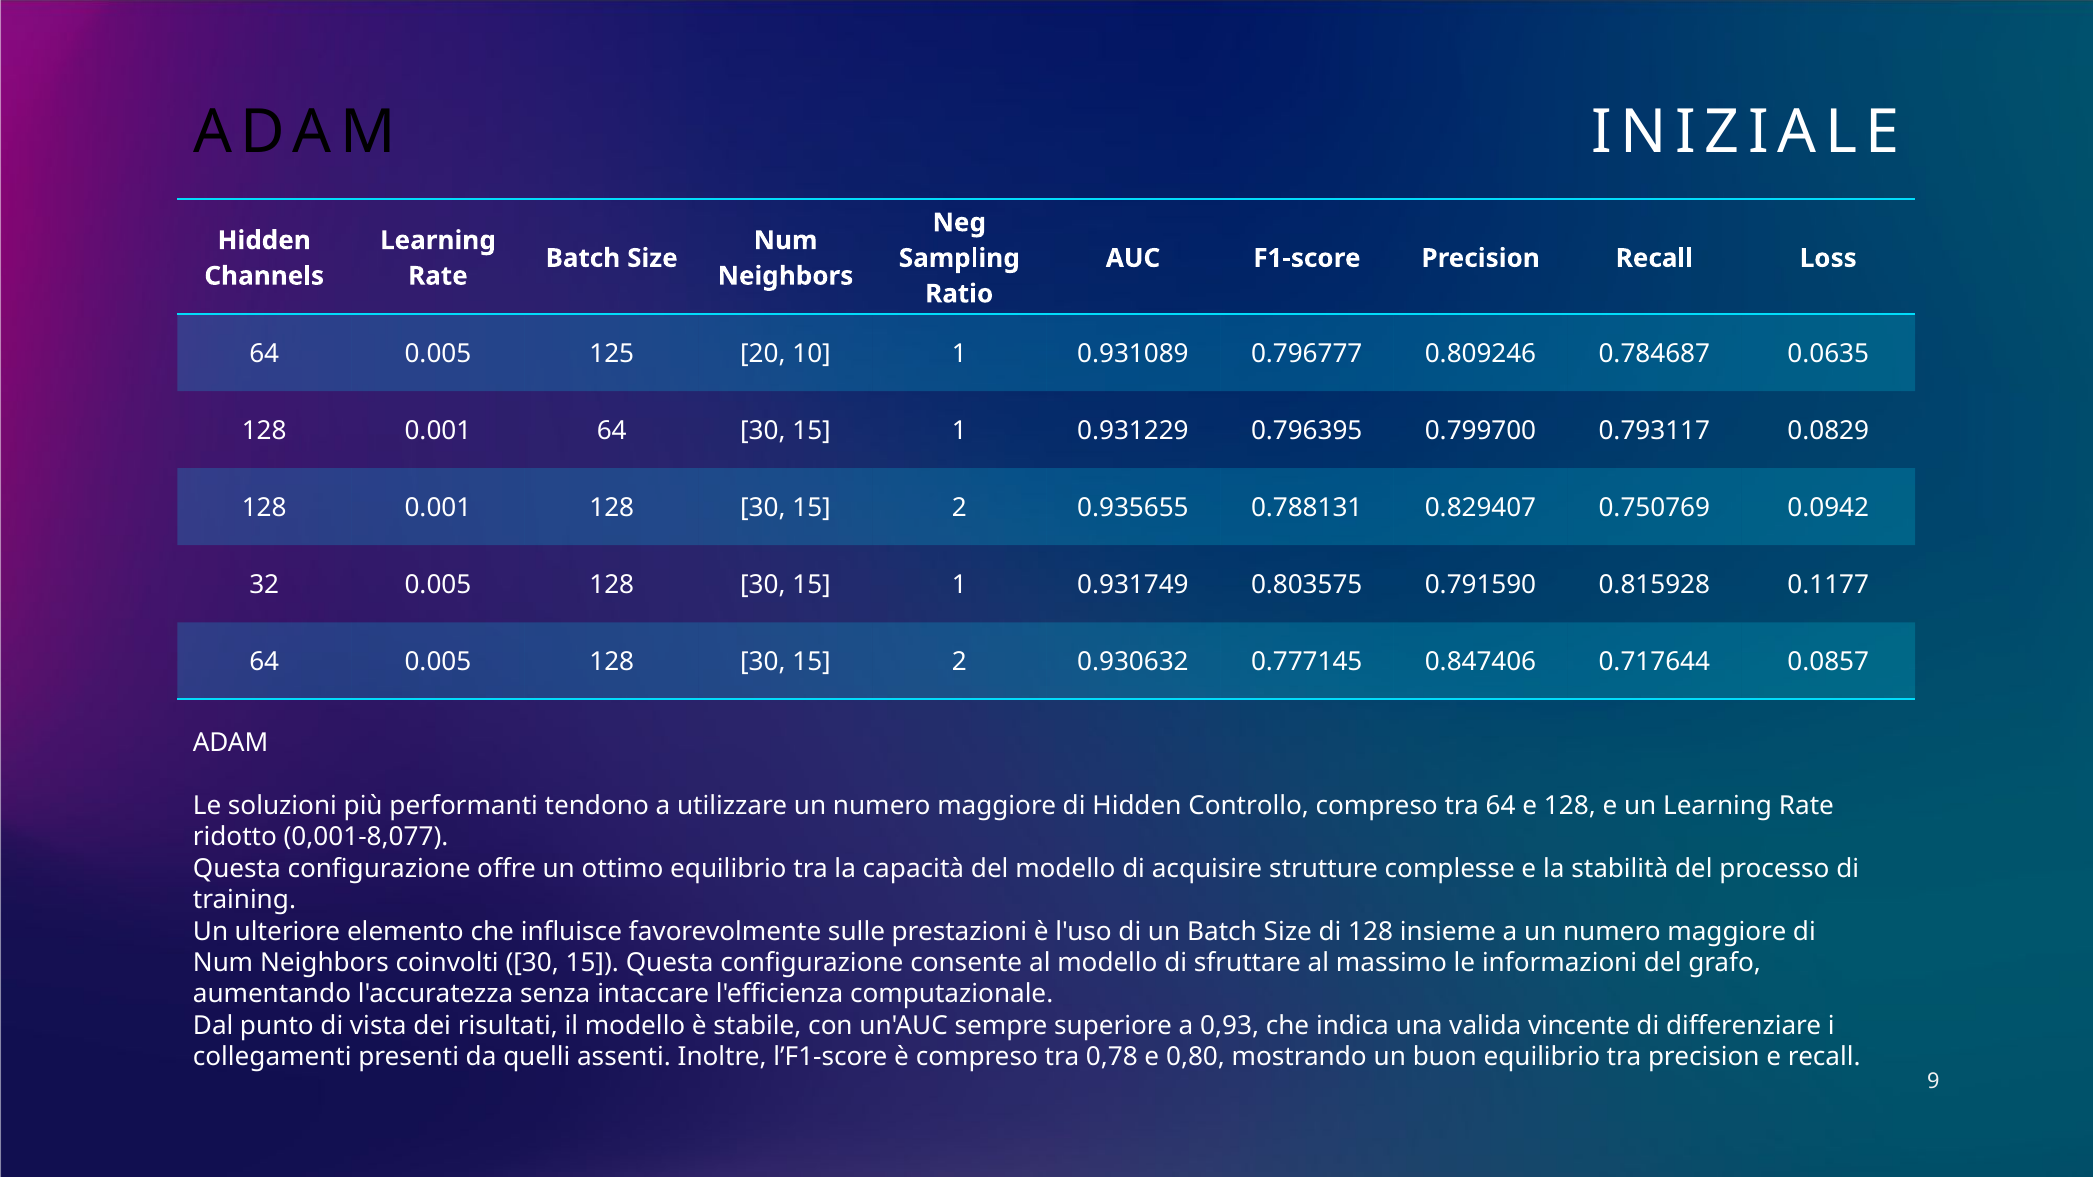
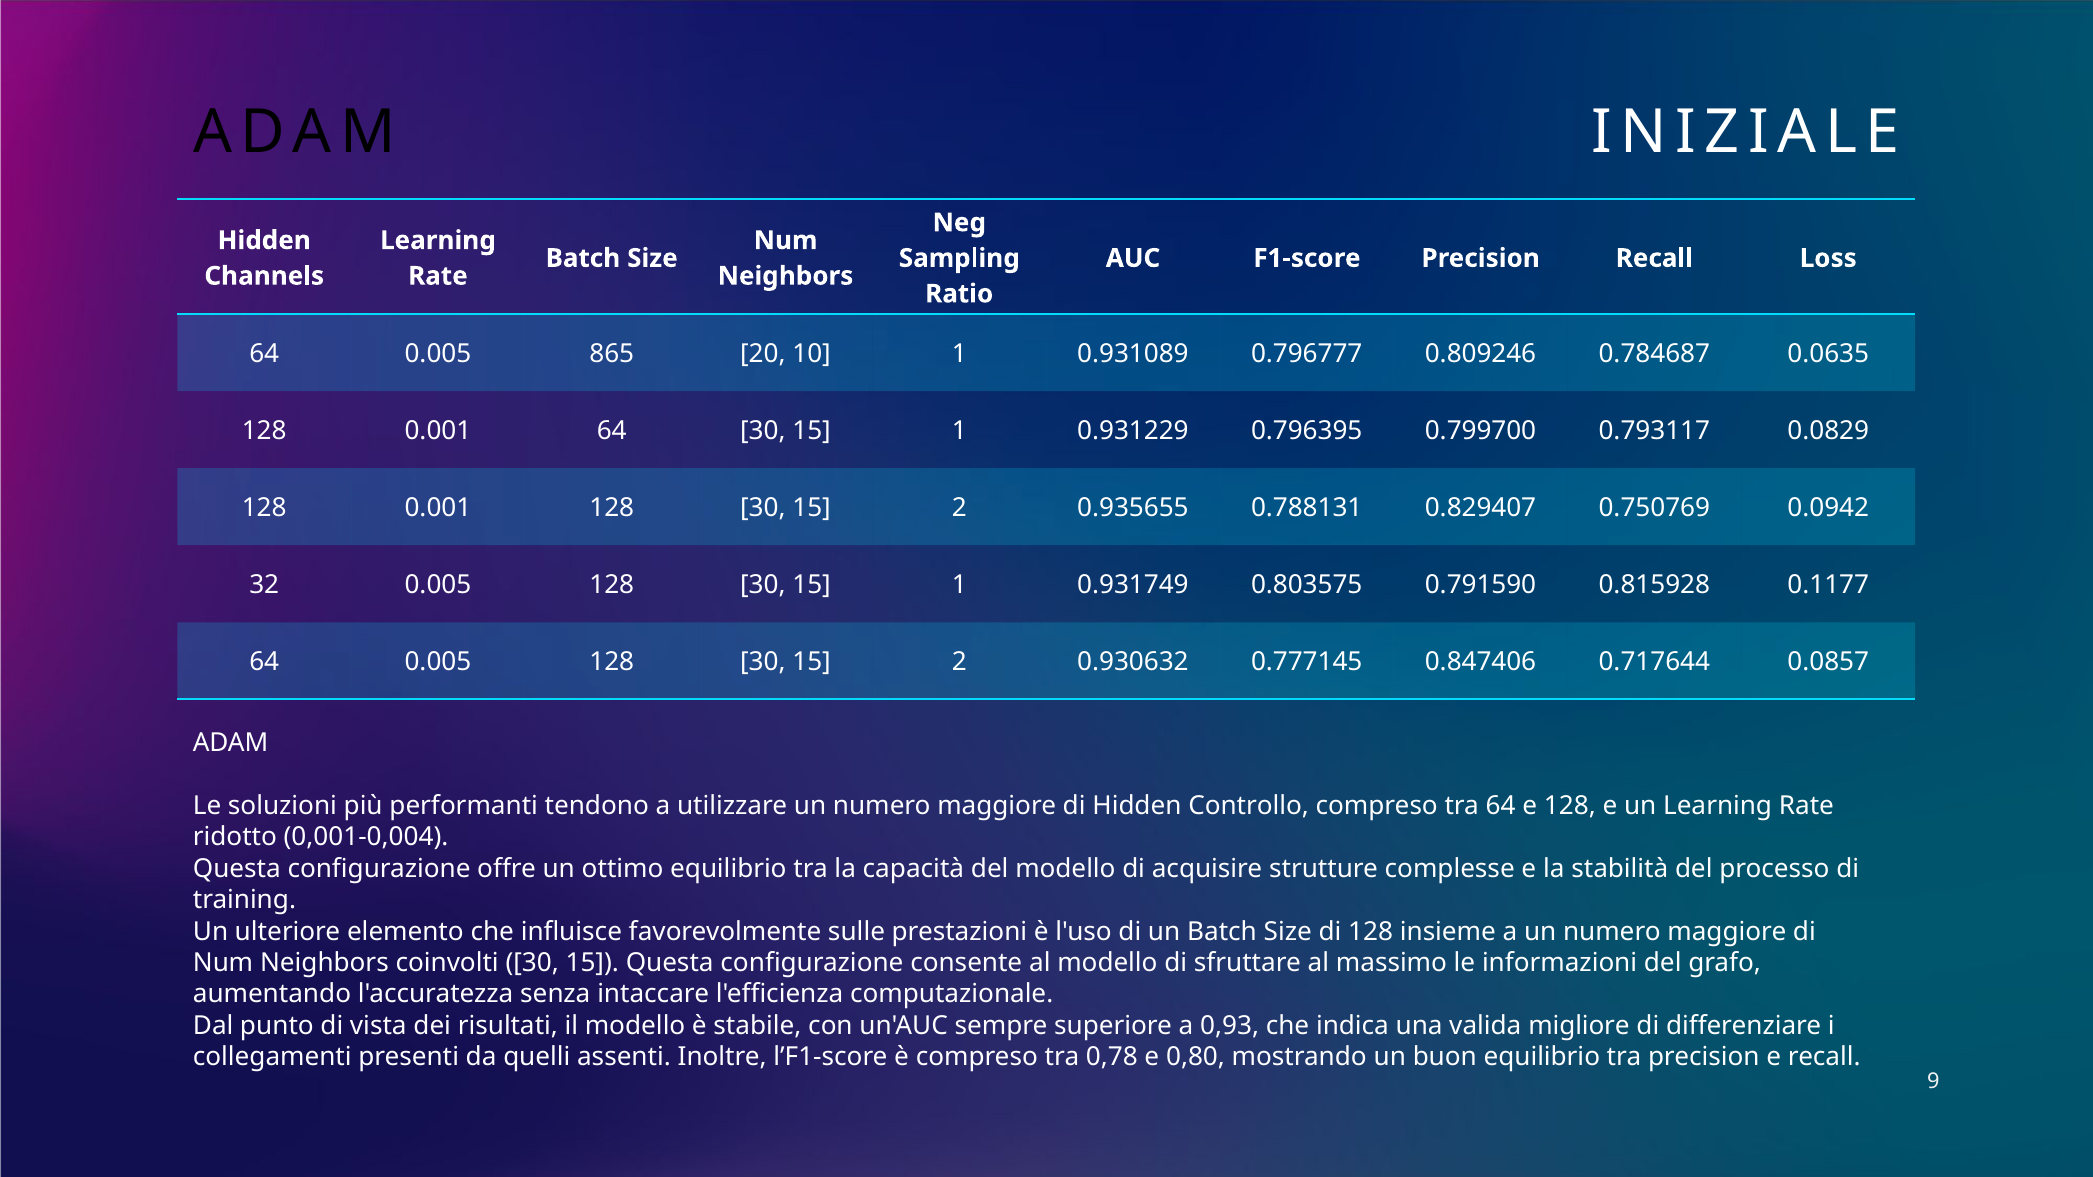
125: 125 -> 865
0,001-8,077: 0,001-8,077 -> 0,001-0,004
vincente: vincente -> migliore
